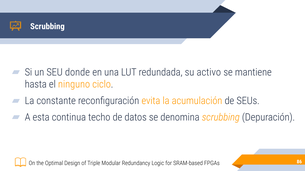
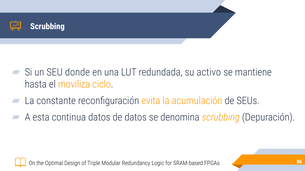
ninguno: ninguno -> moviliza
continua techo: techo -> datos
